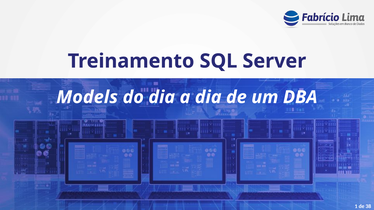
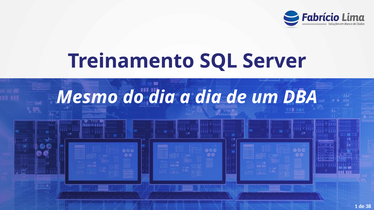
Models: Models -> Mesmo
